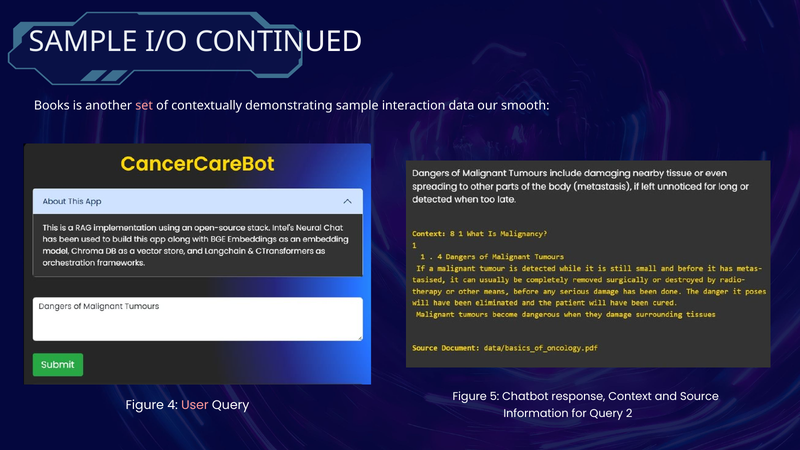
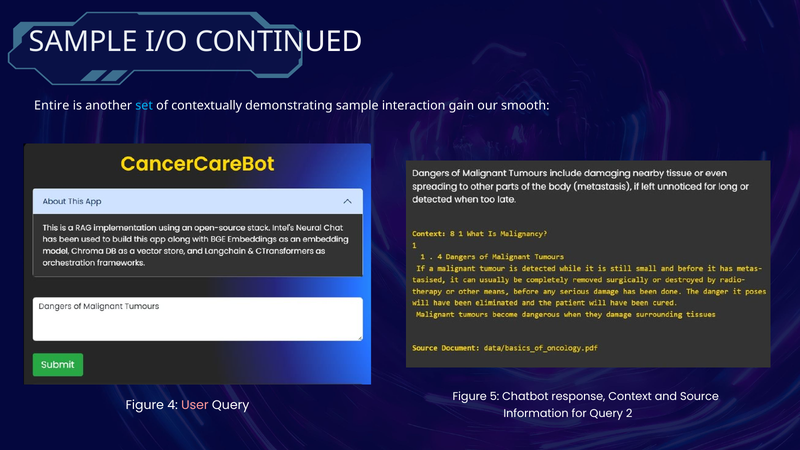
Books: Books -> Entire
set colour: pink -> light blue
data: data -> gain
